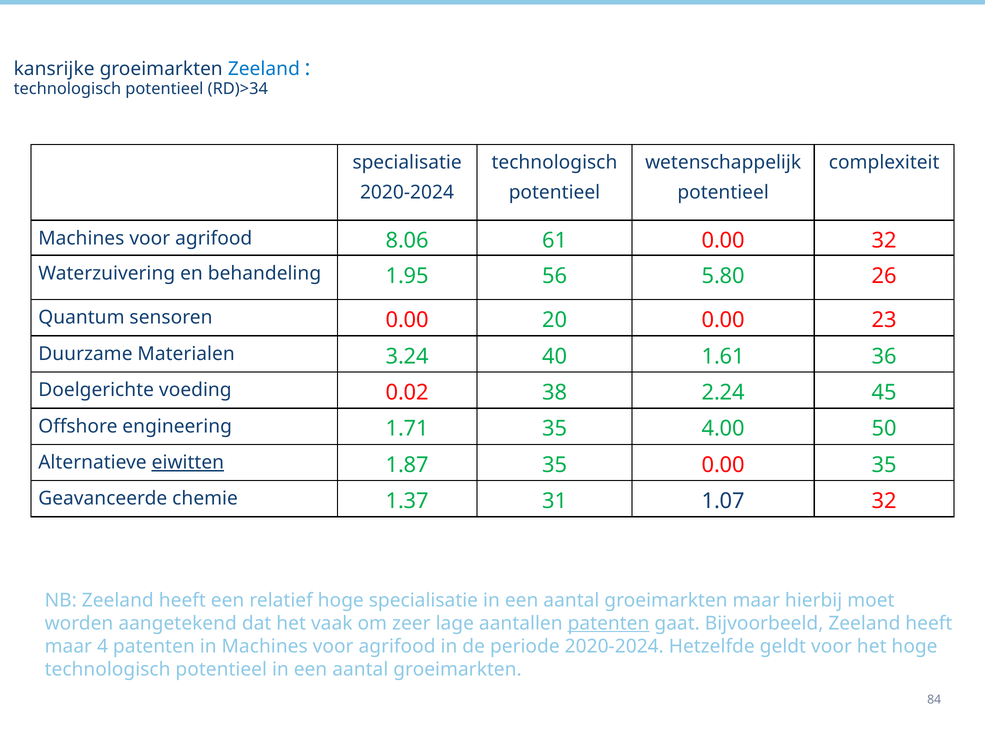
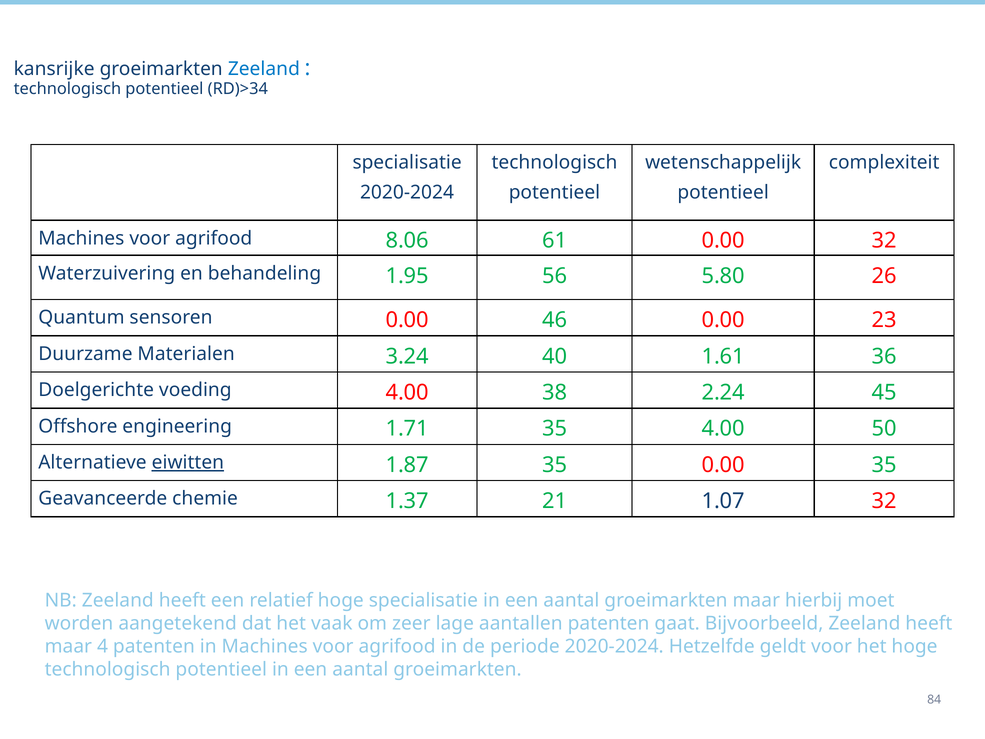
20: 20 -> 46
voeding 0.02: 0.02 -> 4.00
31: 31 -> 21
patenten at (609, 623) underline: present -> none
